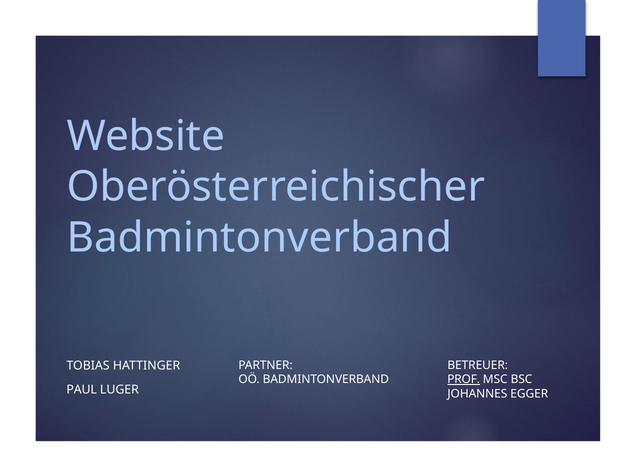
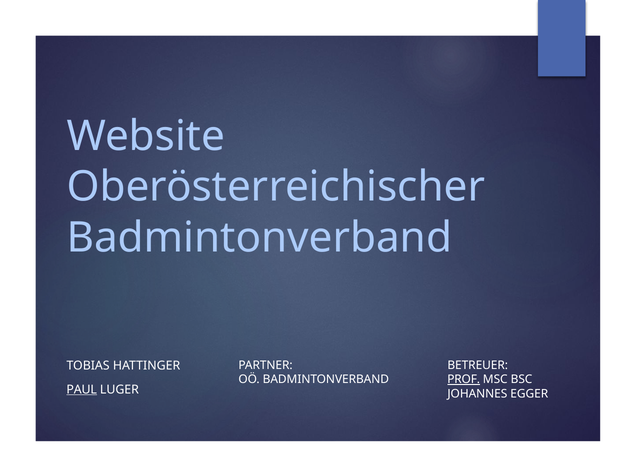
PAUL underline: none -> present
